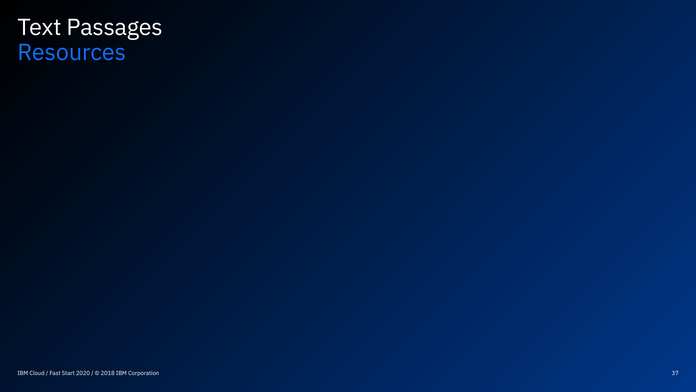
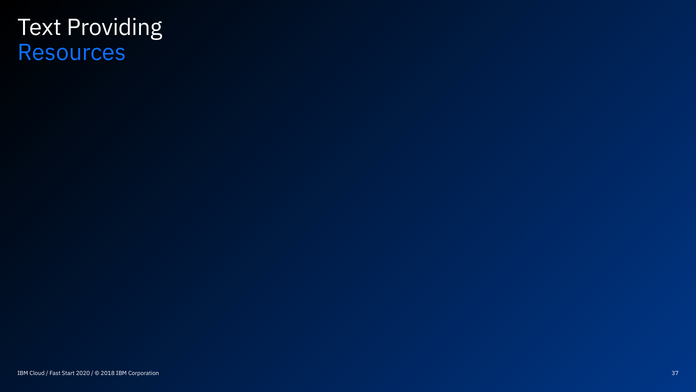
Passages: Passages -> Providing
